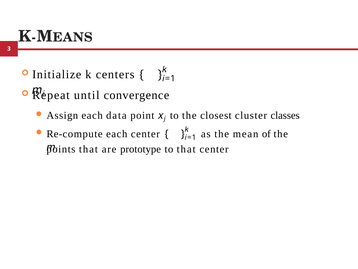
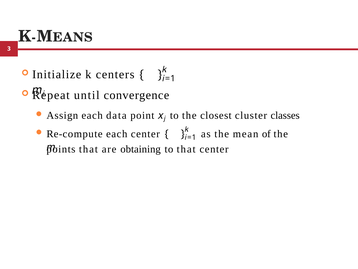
prototype: prototype -> obtaining
